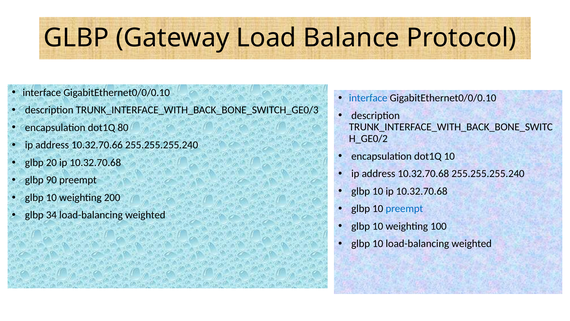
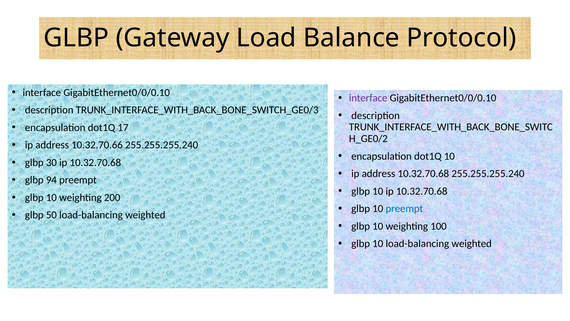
interface at (368, 98) colour: blue -> purple
80: 80 -> 17
20: 20 -> 30
90: 90 -> 94
34: 34 -> 50
